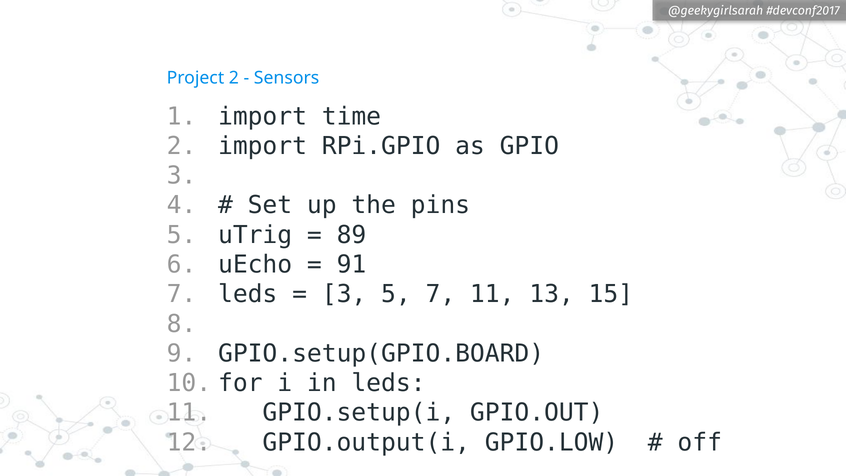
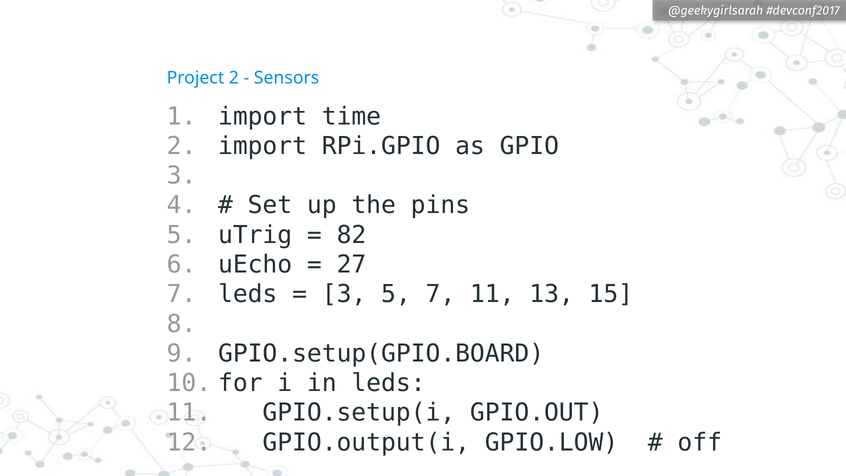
89: 89 -> 82
91: 91 -> 27
